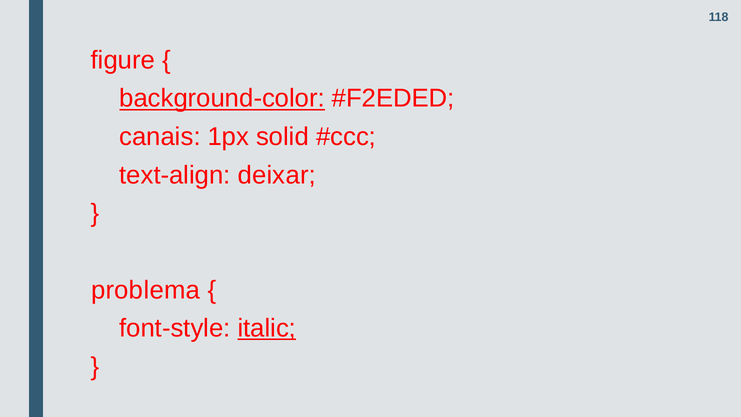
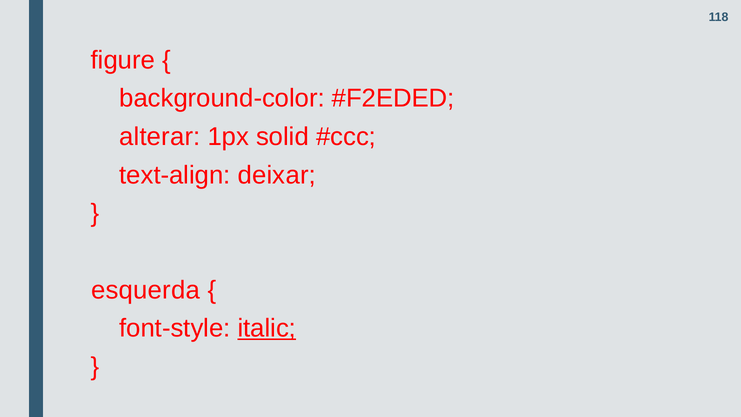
background-color underline: present -> none
canais: canais -> alterar
problema: problema -> esquerda
